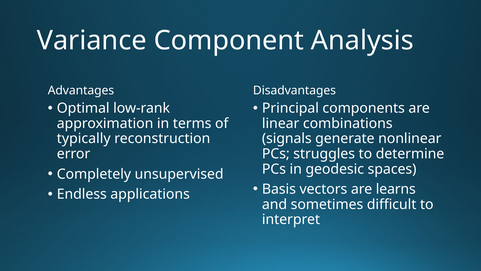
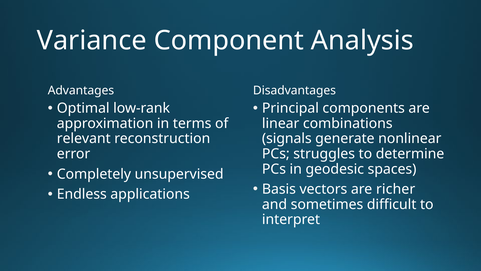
typically: typically -> relevant
learns: learns -> richer
